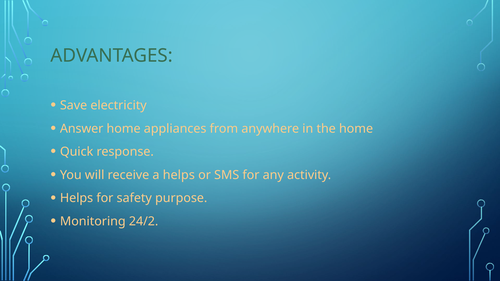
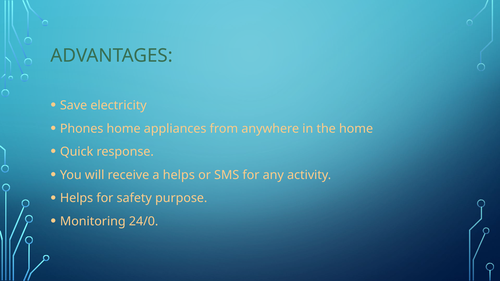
Answer: Answer -> Phones
24/2: 24/2 -> 24/0
